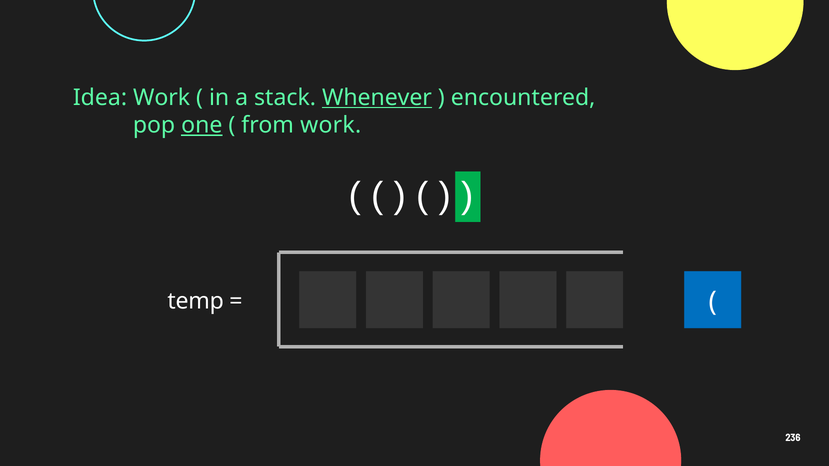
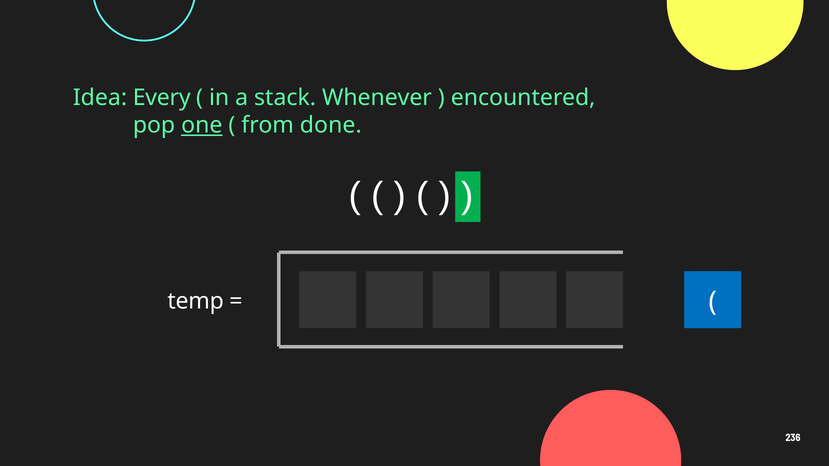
Idea Work: Work -> Every
Whenever underline: present -> none
from work: work -> done
